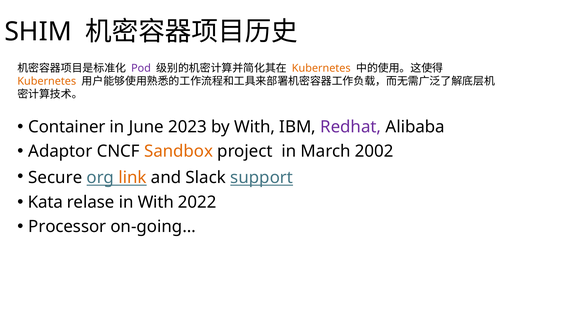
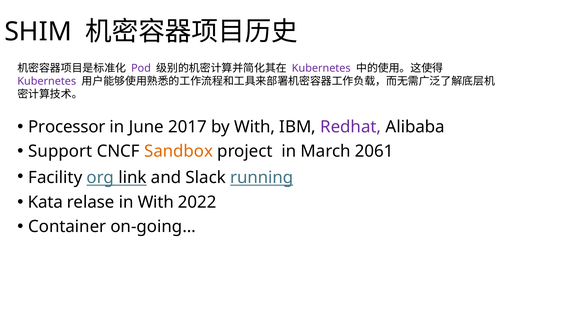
Kubernetes at (321, 68) colour: orange -> purple
Kubernetes at (47, 81) colour: orange -> purple
Container: Container -> Processor
2023: 2023 -> 2017
Adaptor: Adaptor -> Support
2002: 2002 -> 2061
Secure: Secure -> Facility
link colour: orange -> black
support: support -> running
Processor: Processor -> Container
